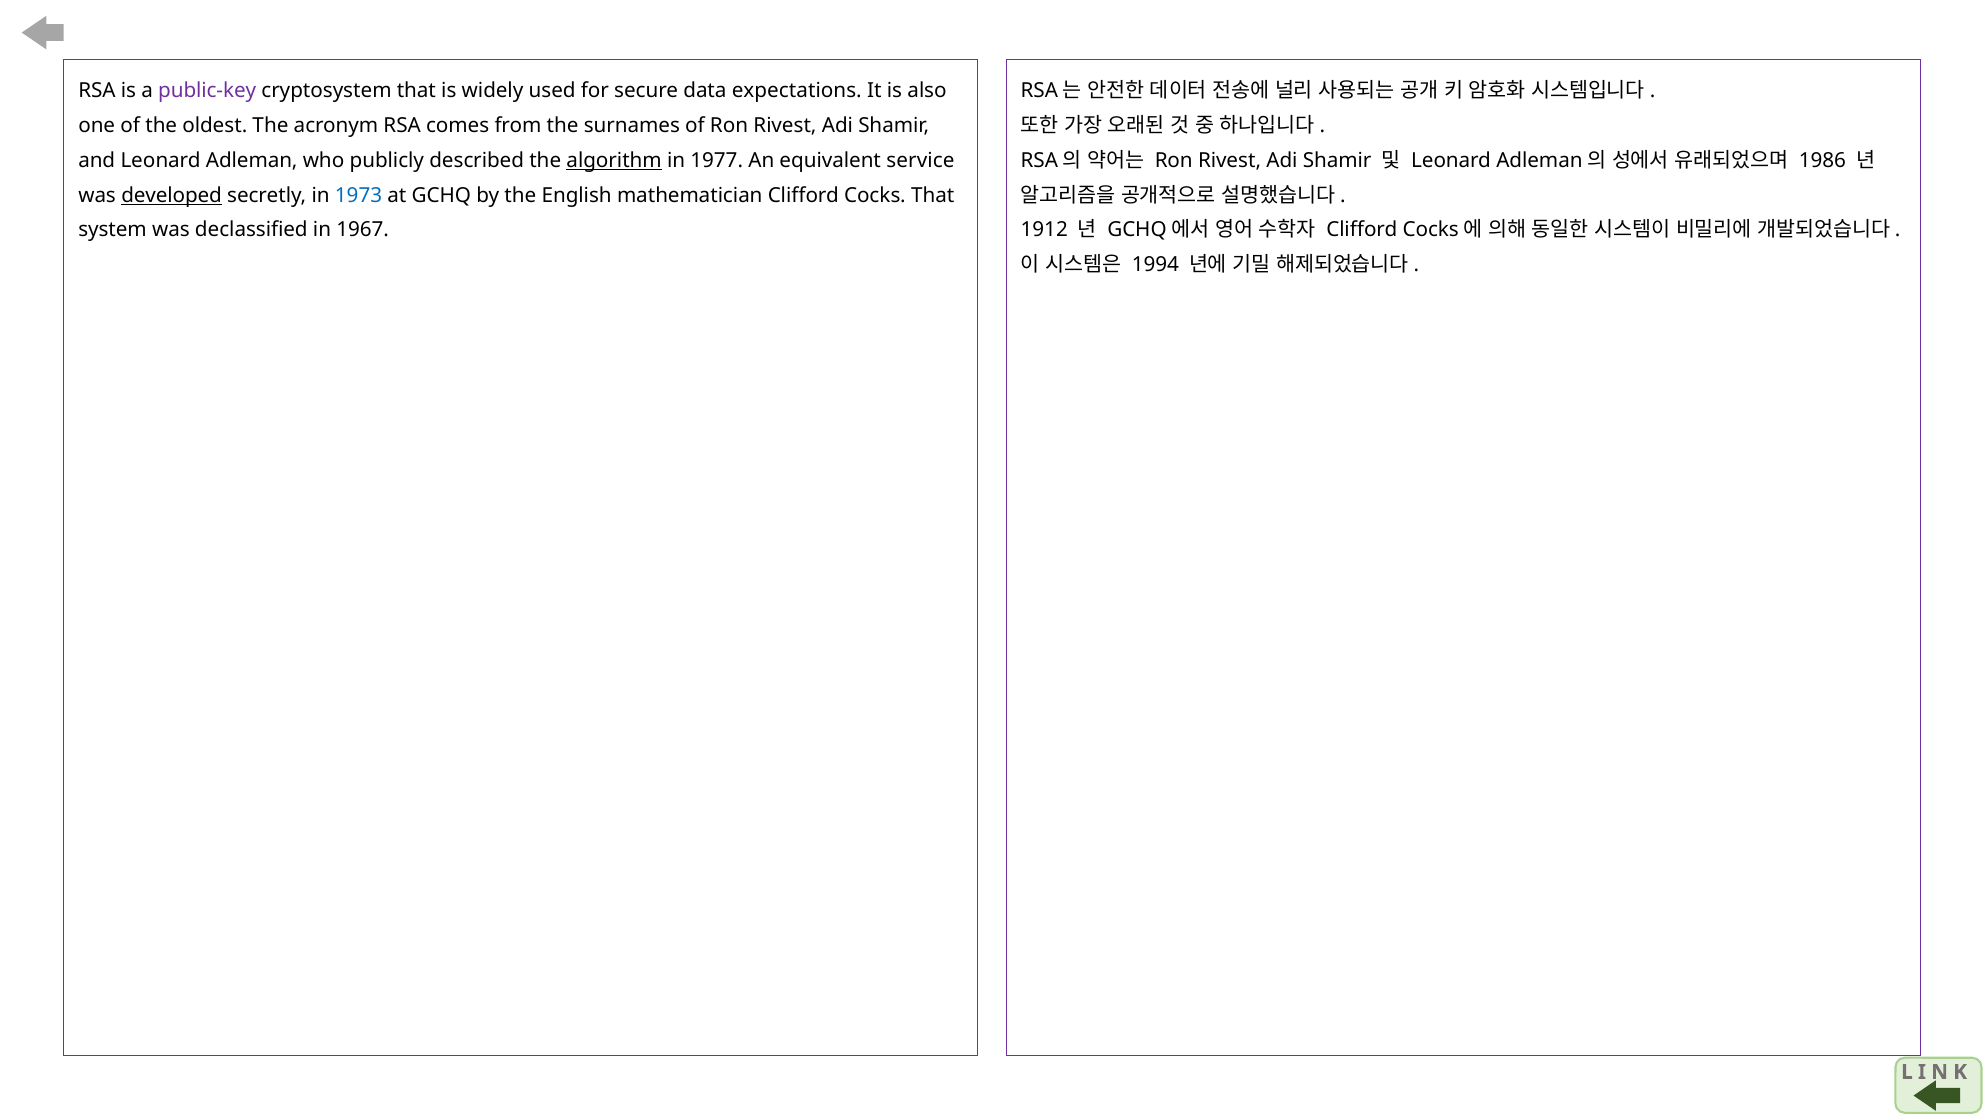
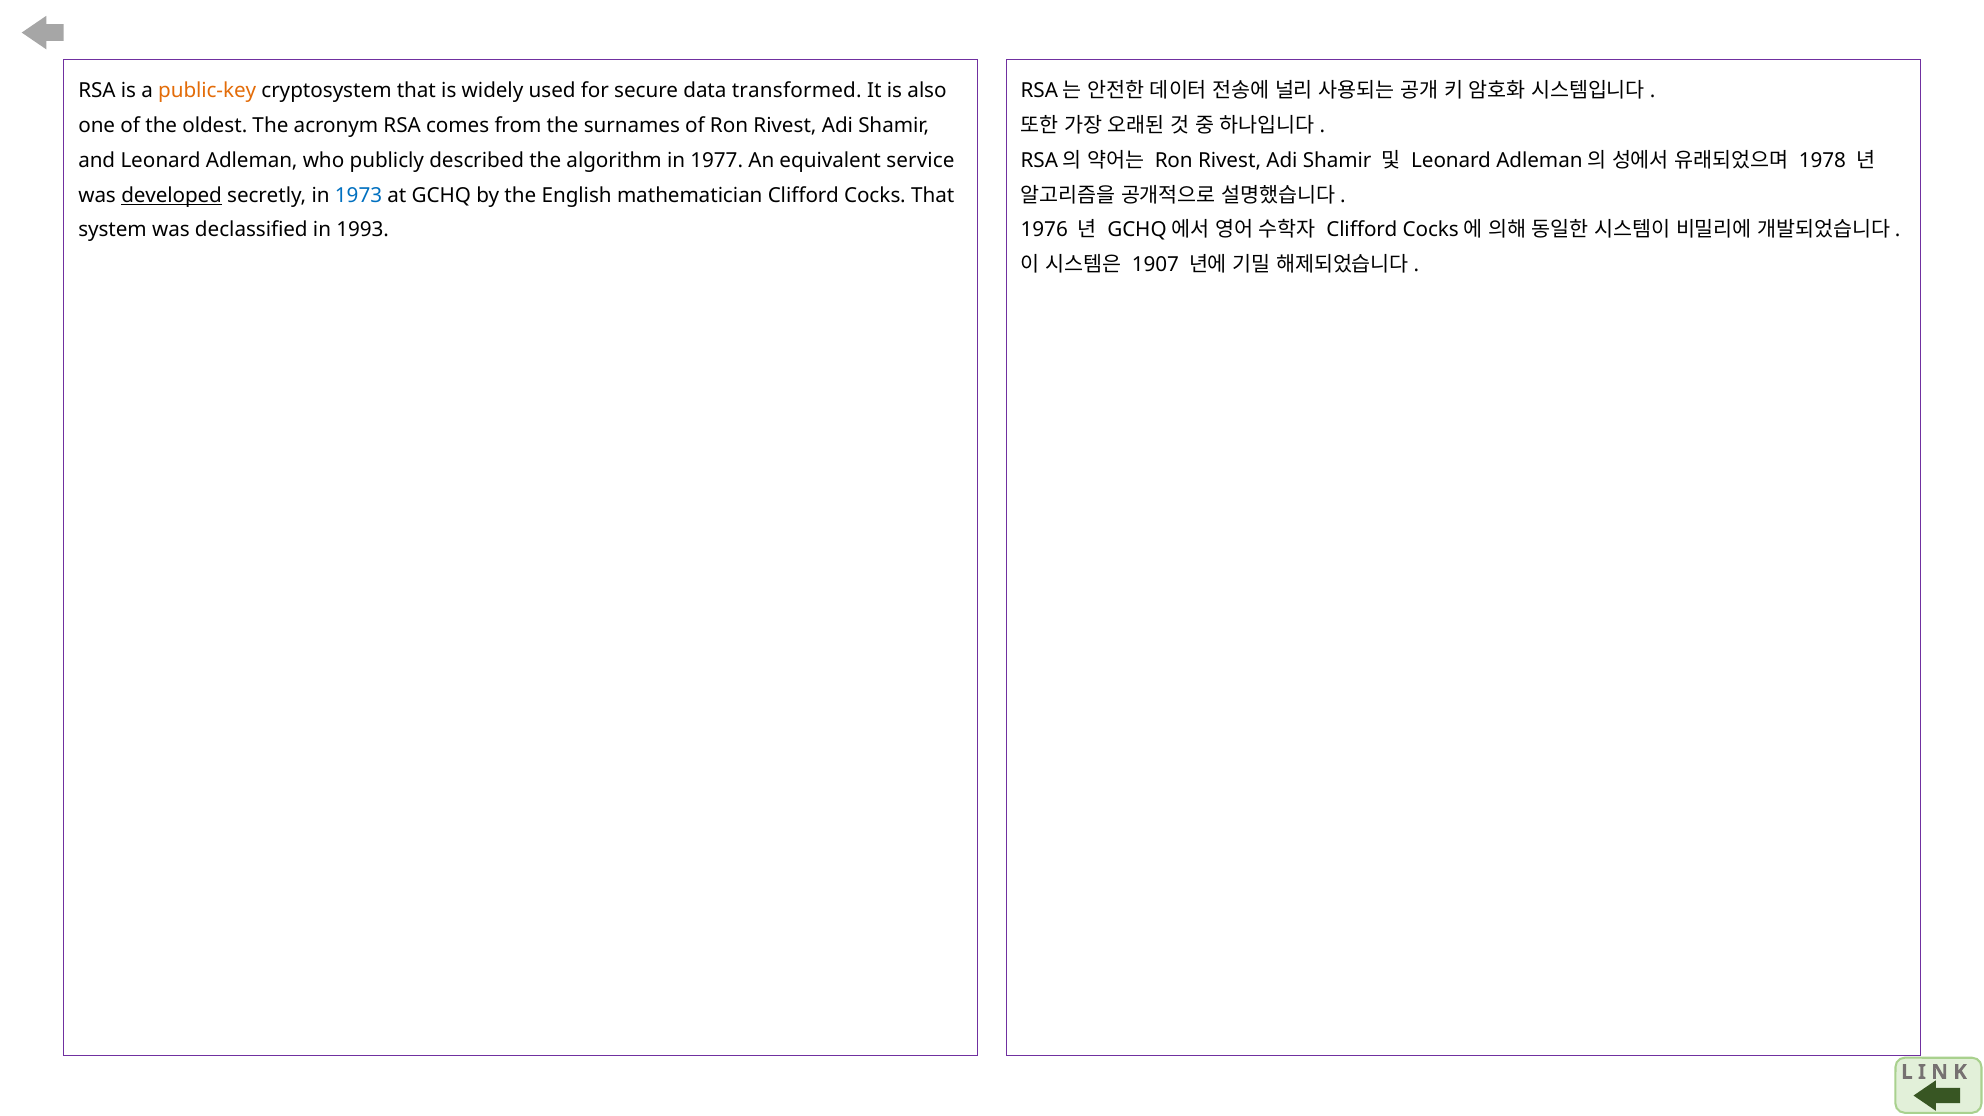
public-key colour: purple -> orange
expectations: expectations -> transformed
1986: 1986 -> 1978
algorithm underline: present -> none
1967: 1967 -> 1993
1912: 1912 -> 1976
1994: 1994 -> 1907
